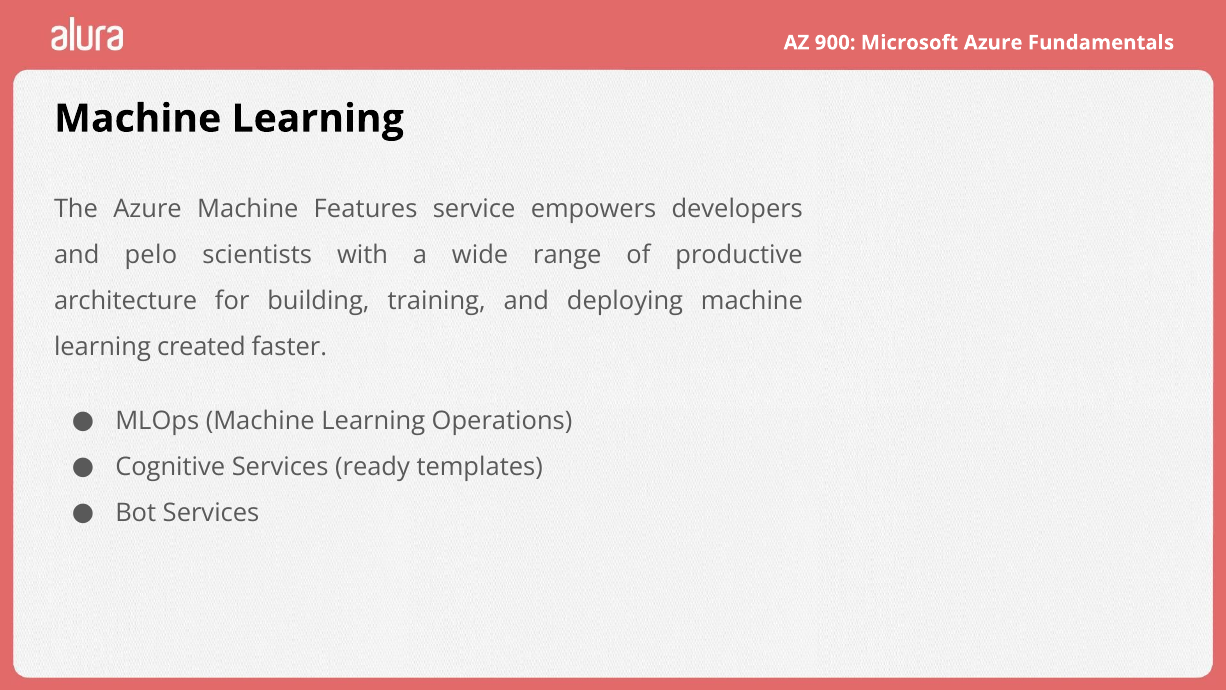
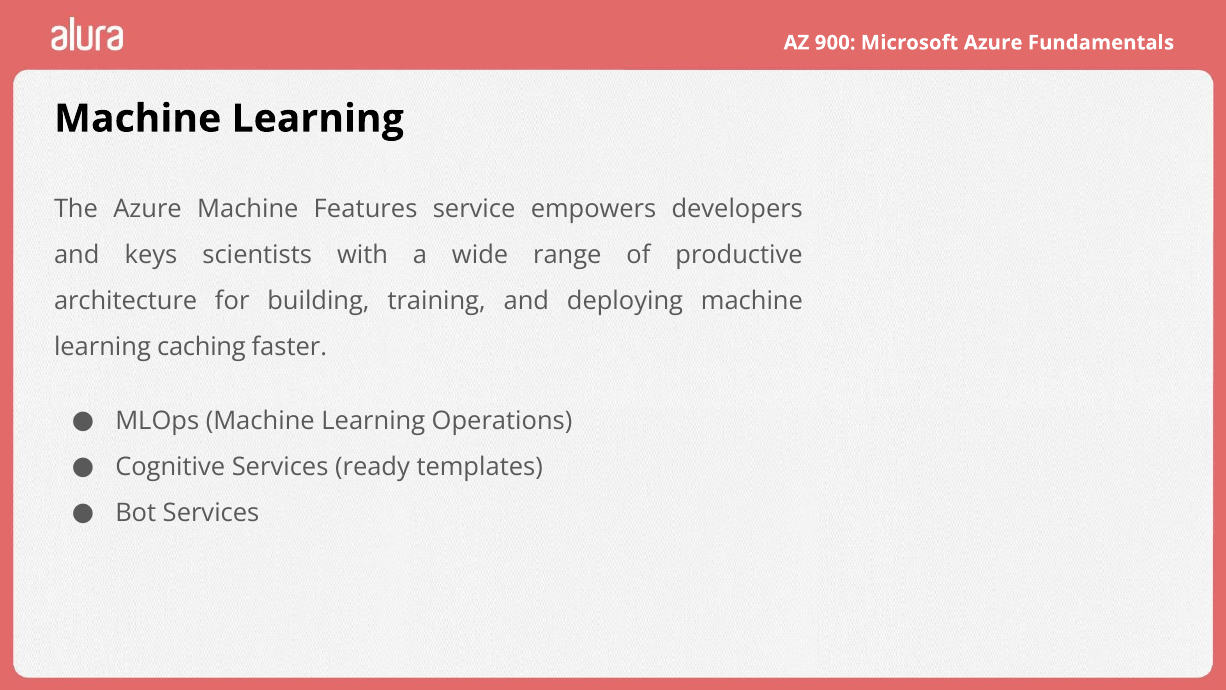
pelo: pelo -> keys
created: created -> caching
